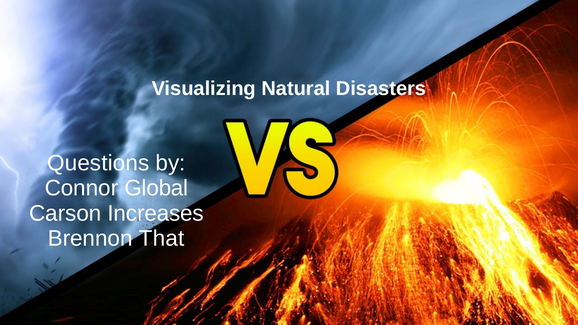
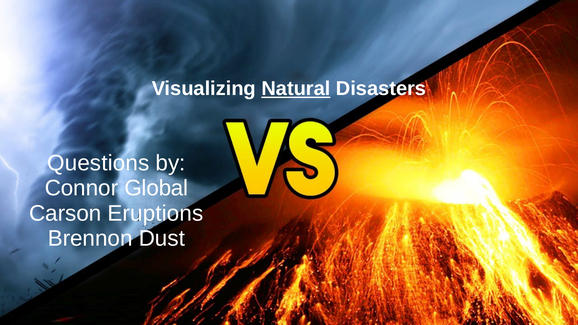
Natural underline: none -> present
Increases: Increases -> Eruptions
That: That -> Dust
